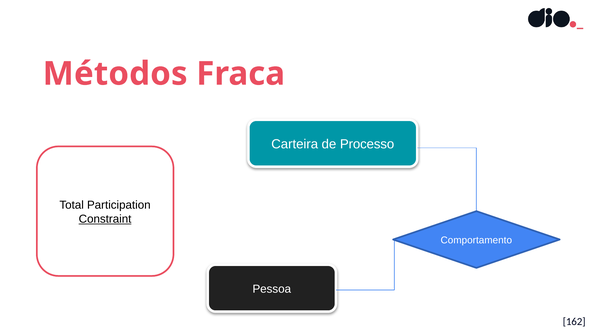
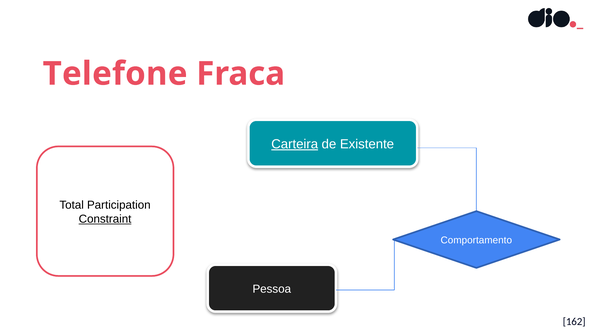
Métodos: Métodos -> Telefone
Carteira underline: none -> present
Processo: Processo -> Existente
